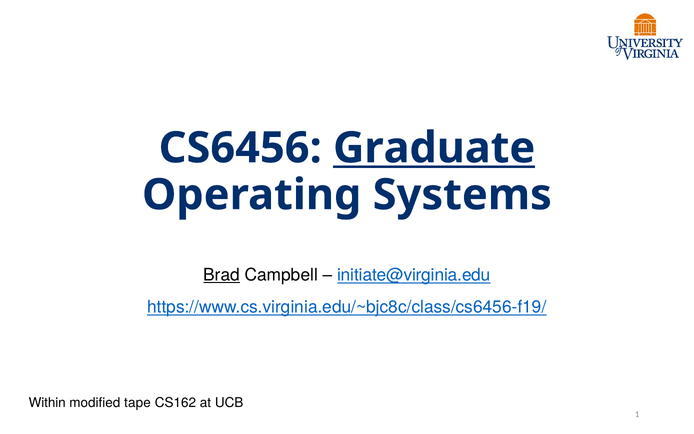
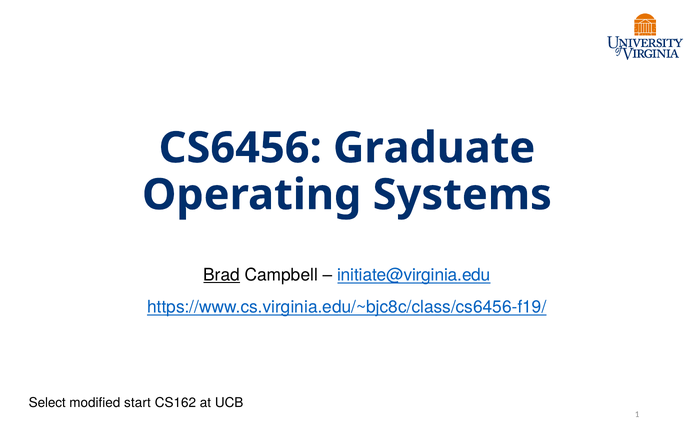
Graduate underline: present -> none
Within: Within -> Select
tape: tape -> start
